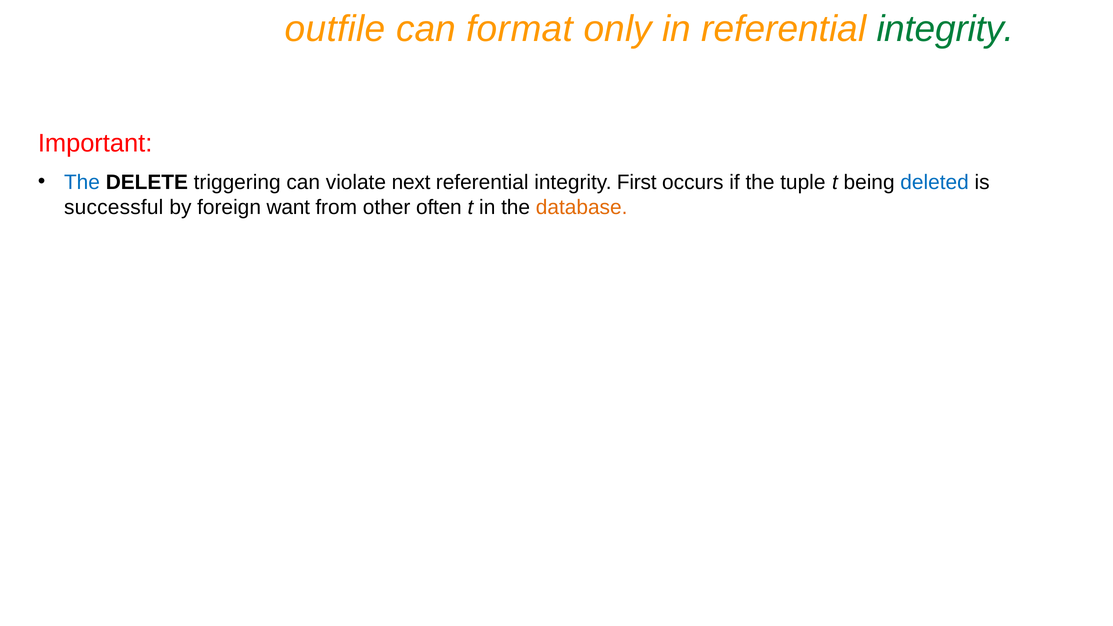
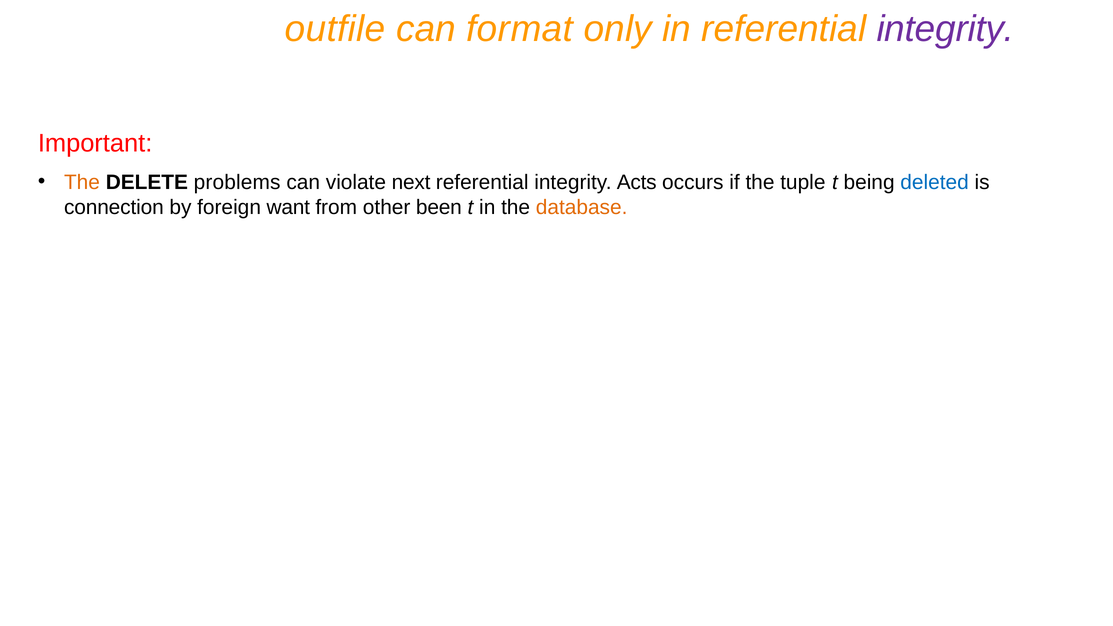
integrity at (945, 29) colour: green -> purple
The at (82, 182) colour: blue -> orange
triggering: triggering -> problems
First: First -> Acts
successful: successful -> connection
often: often -> been
